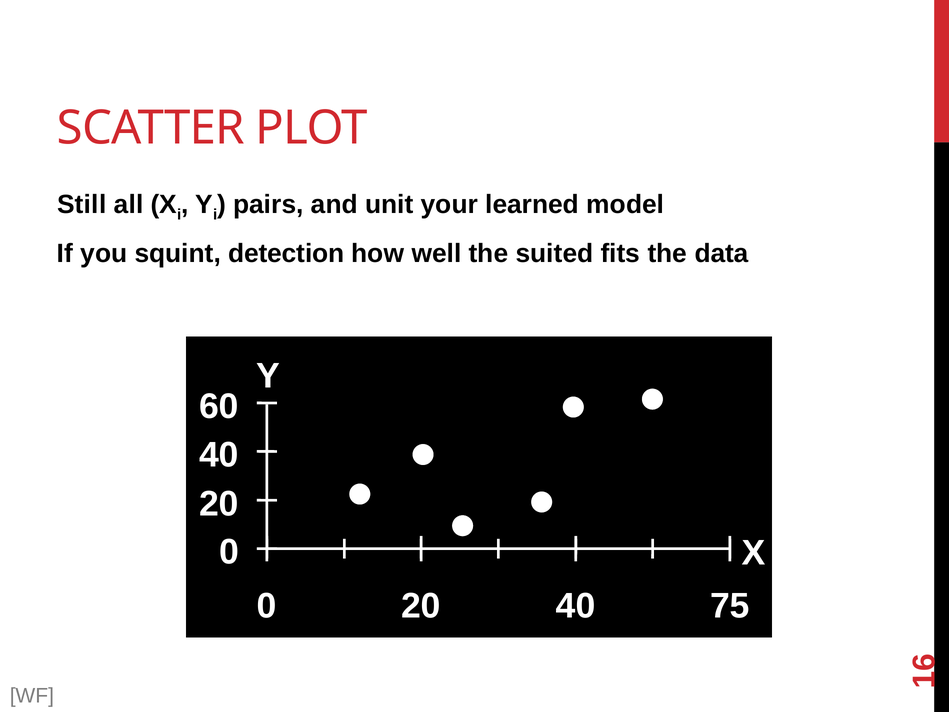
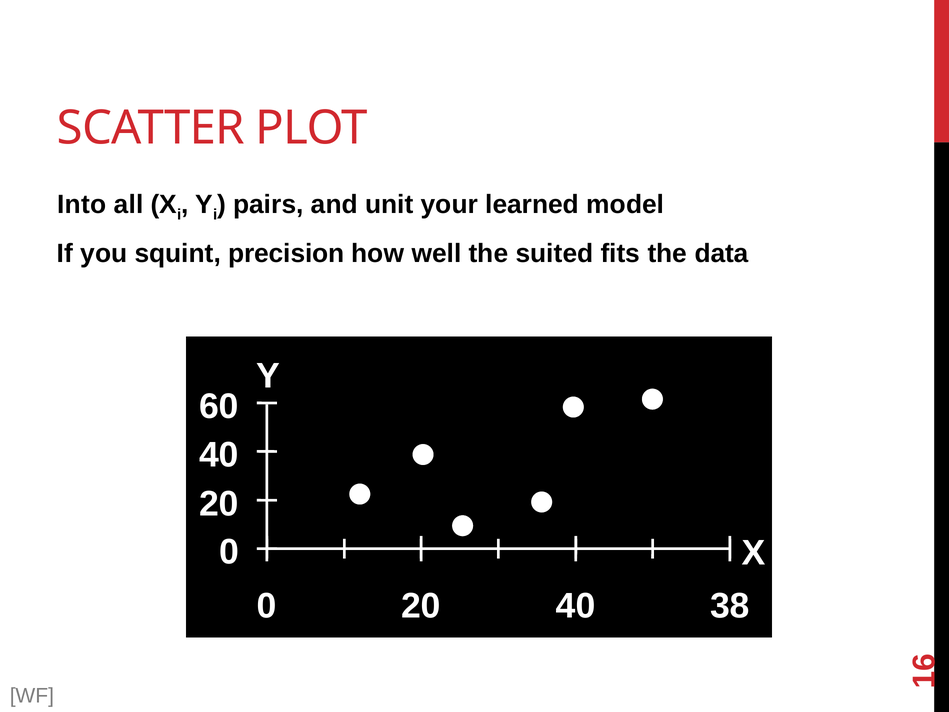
Still: Still -> Into
detection: detection -> precision
75: 75 -> 38
